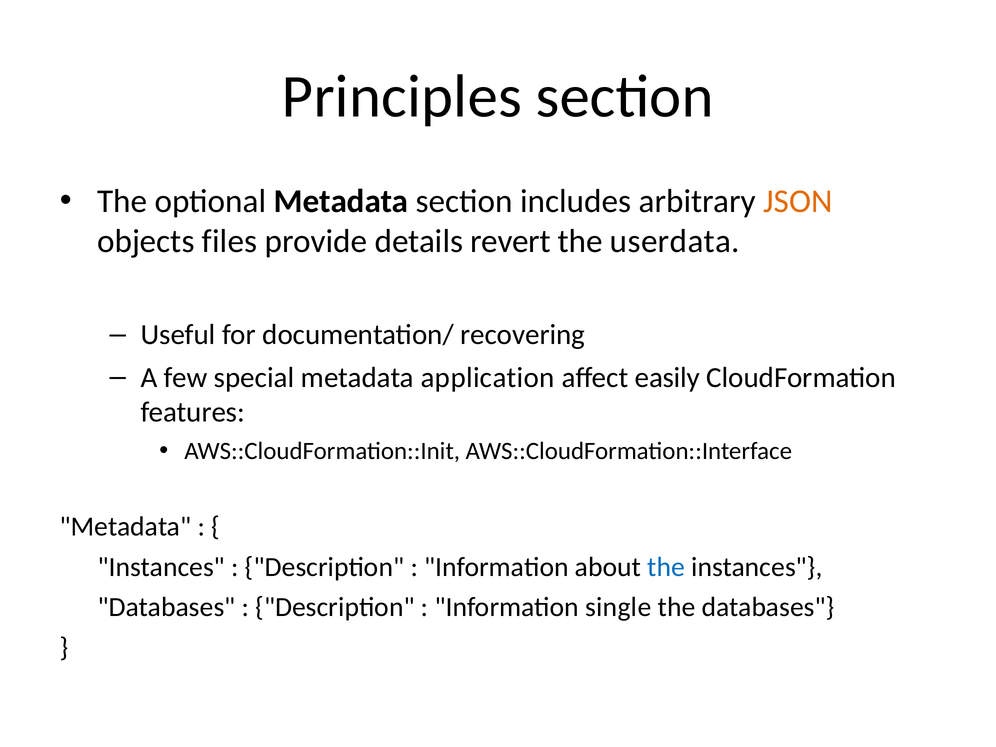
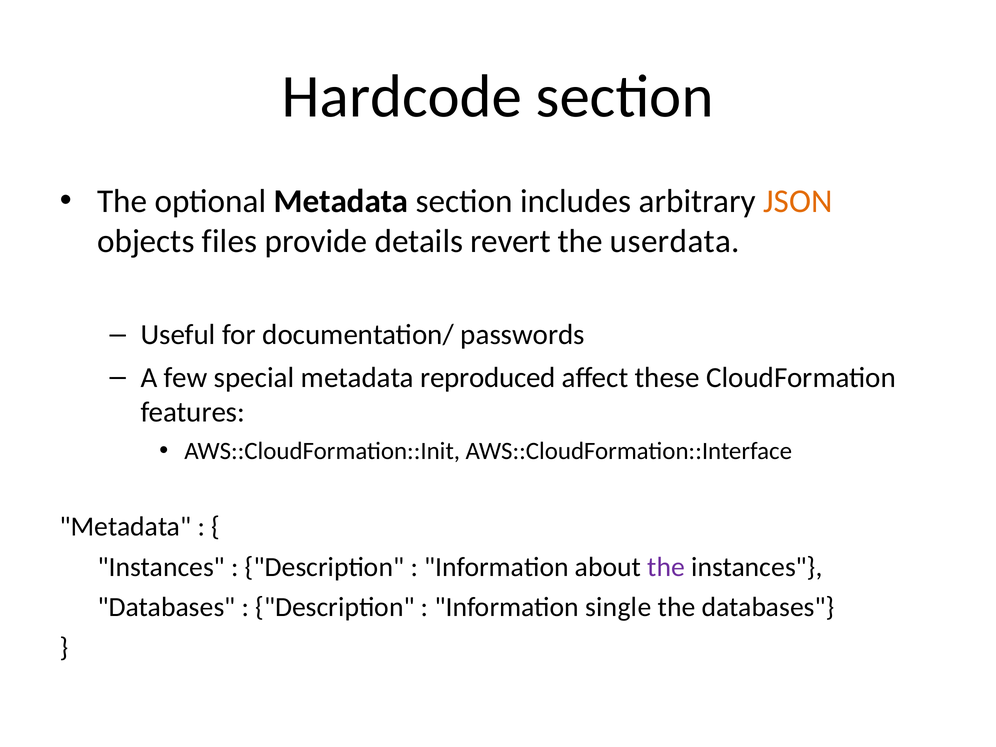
Principles: Principles -> Hardcode
recovering: recovering -> passwords
application: application -> reproduced
easily: easily -> these
the at (666, 567) colour: blue -> purple
